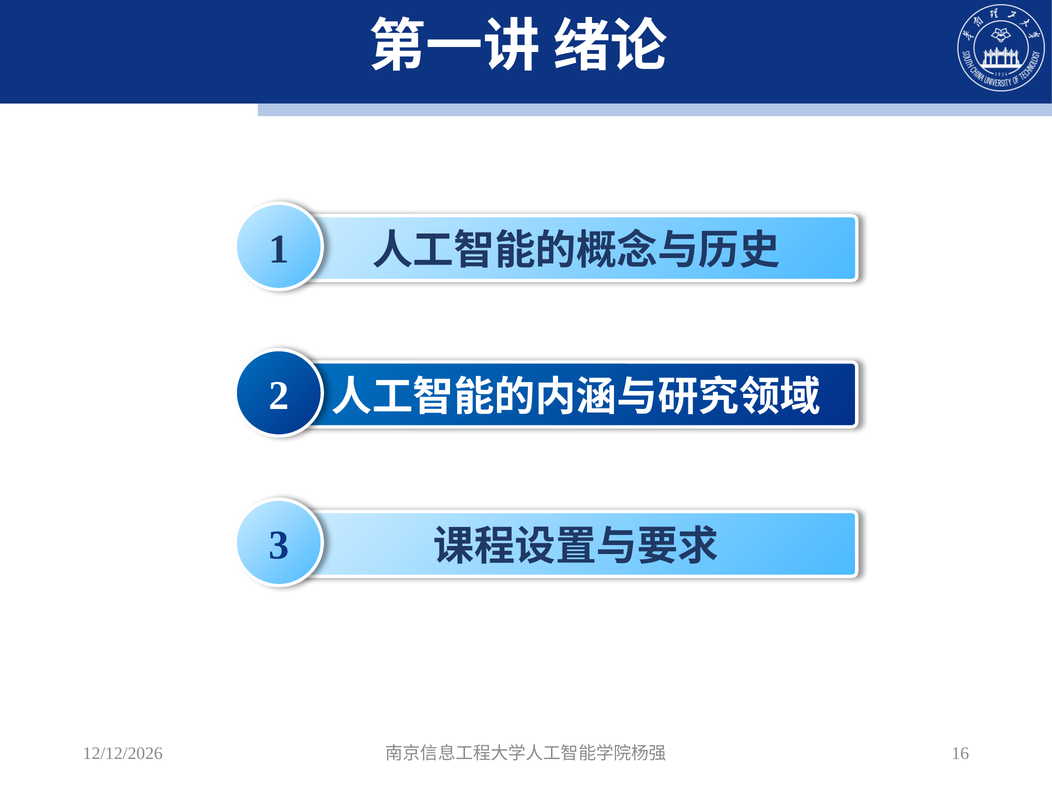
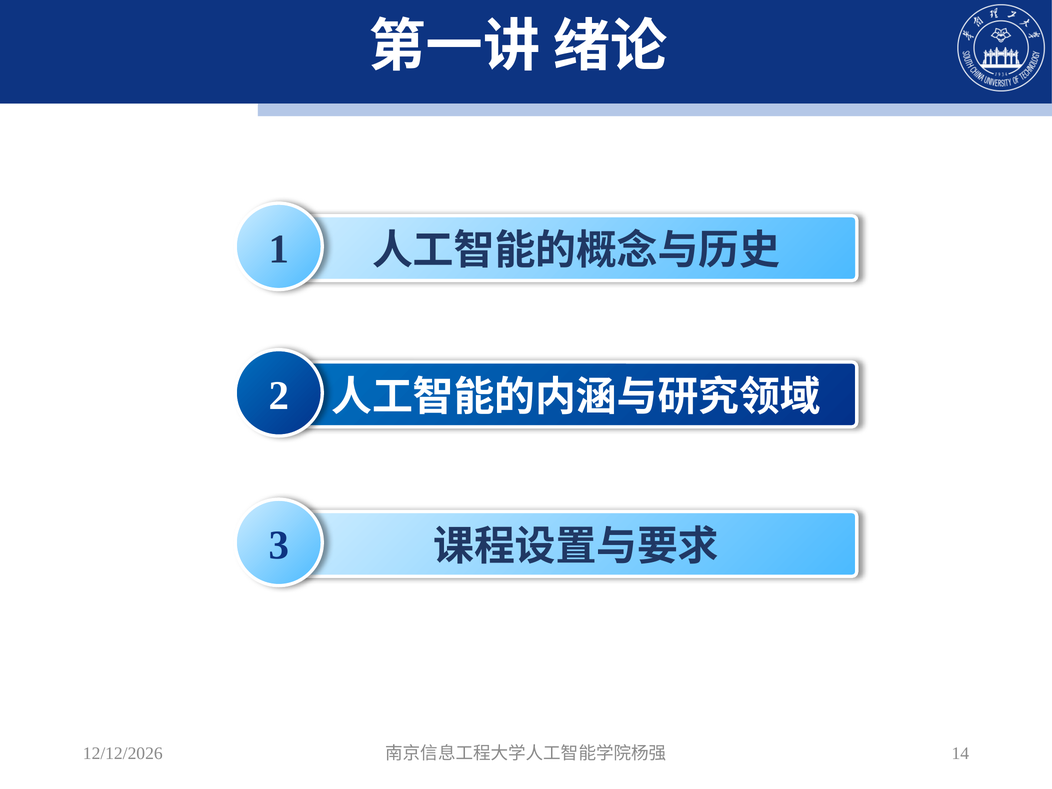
16: 16 -> 14
